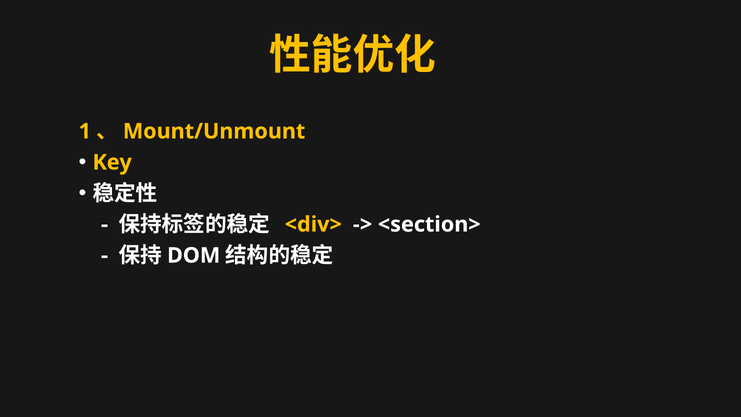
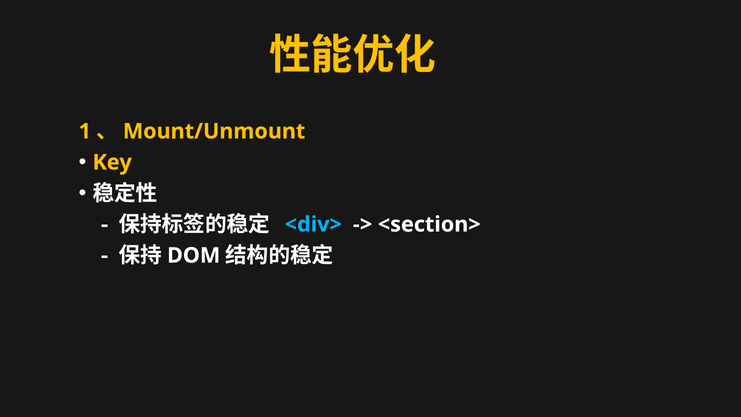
<div> colour: yellow -> light blue
